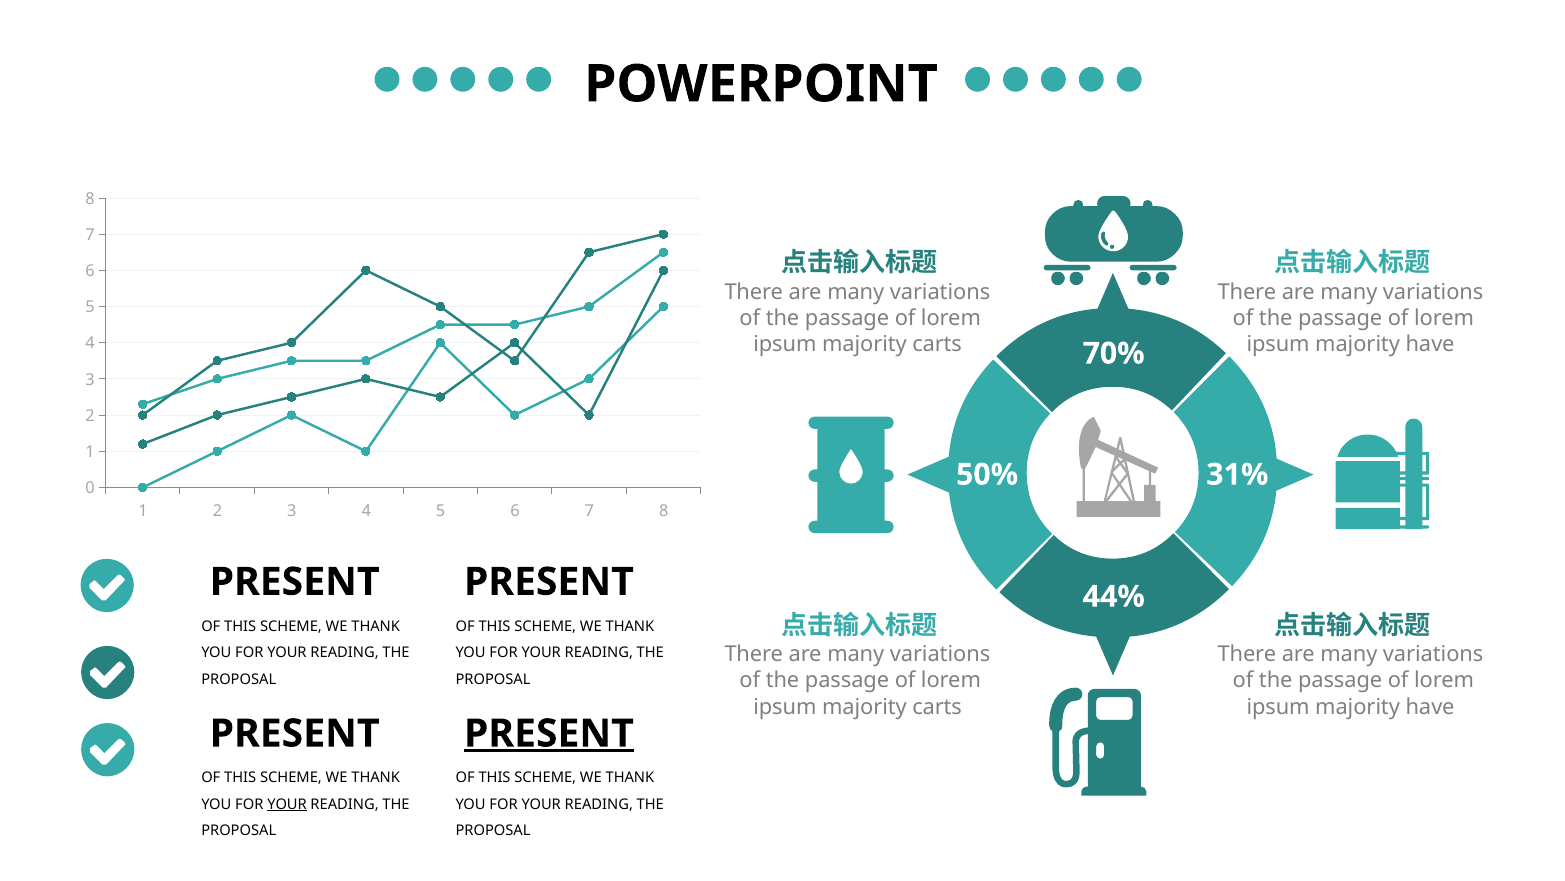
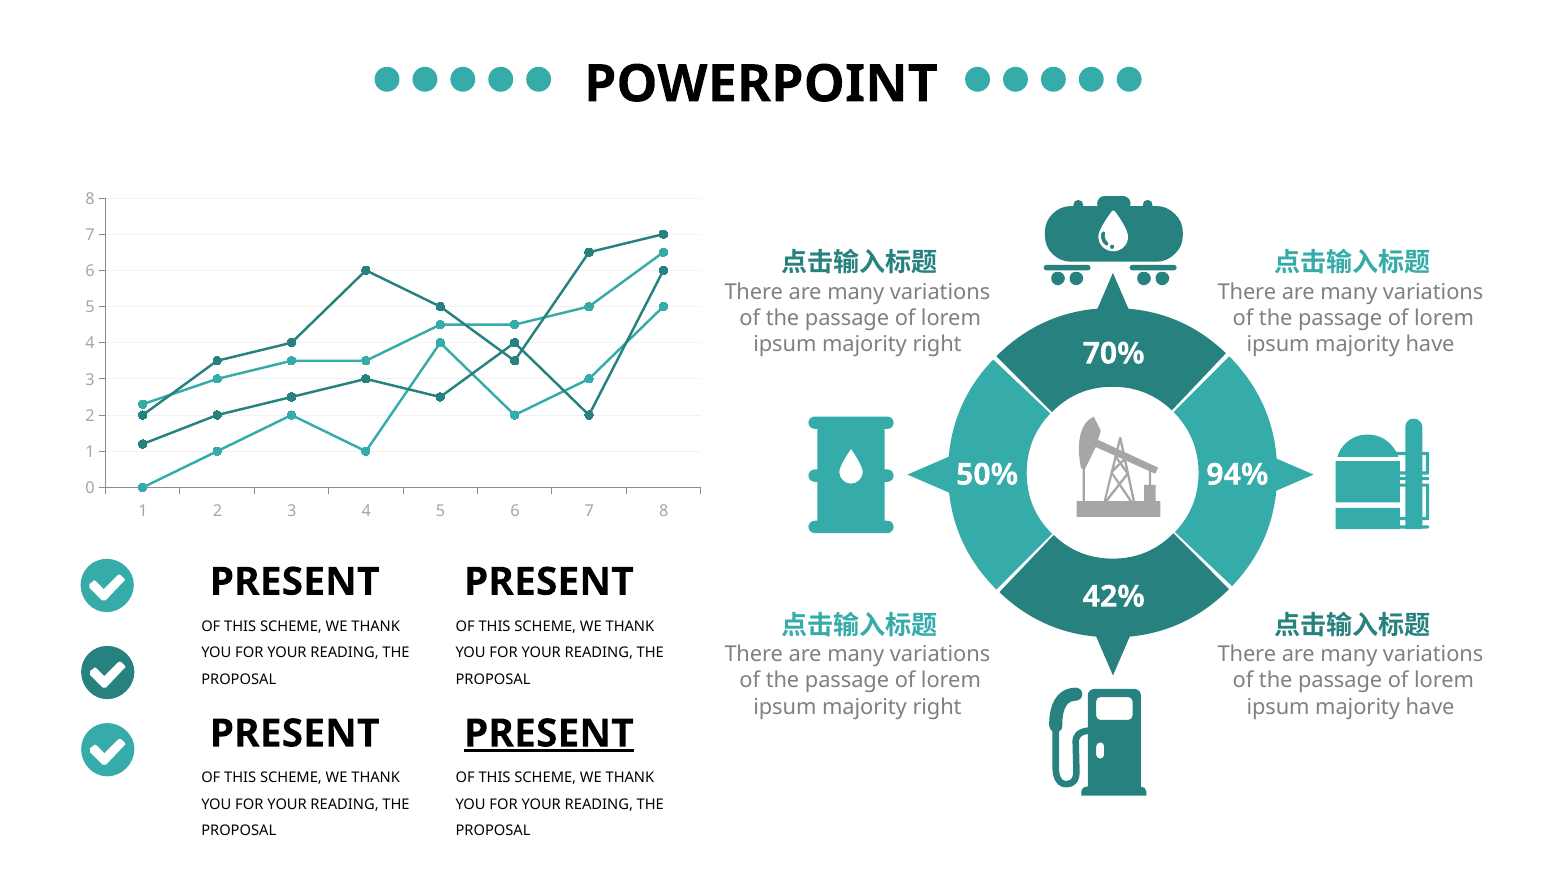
carts at (937, 344): carts -> right
31%: 31% -> 94%
44%: 44% -> 42%
carts at (937, 706): carts -> right
YOUR at (287, 804) underline: present -> none
